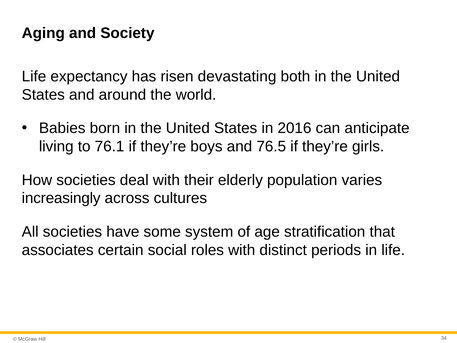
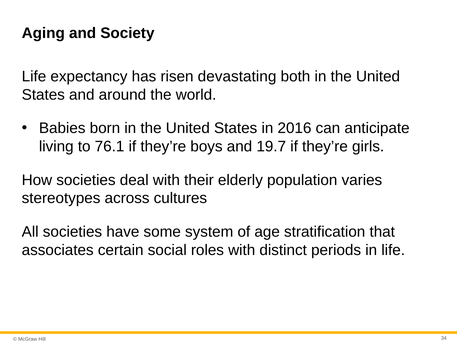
76.5: 76.5 -> 19.7
increasingly: increasingly -> stereotypes
